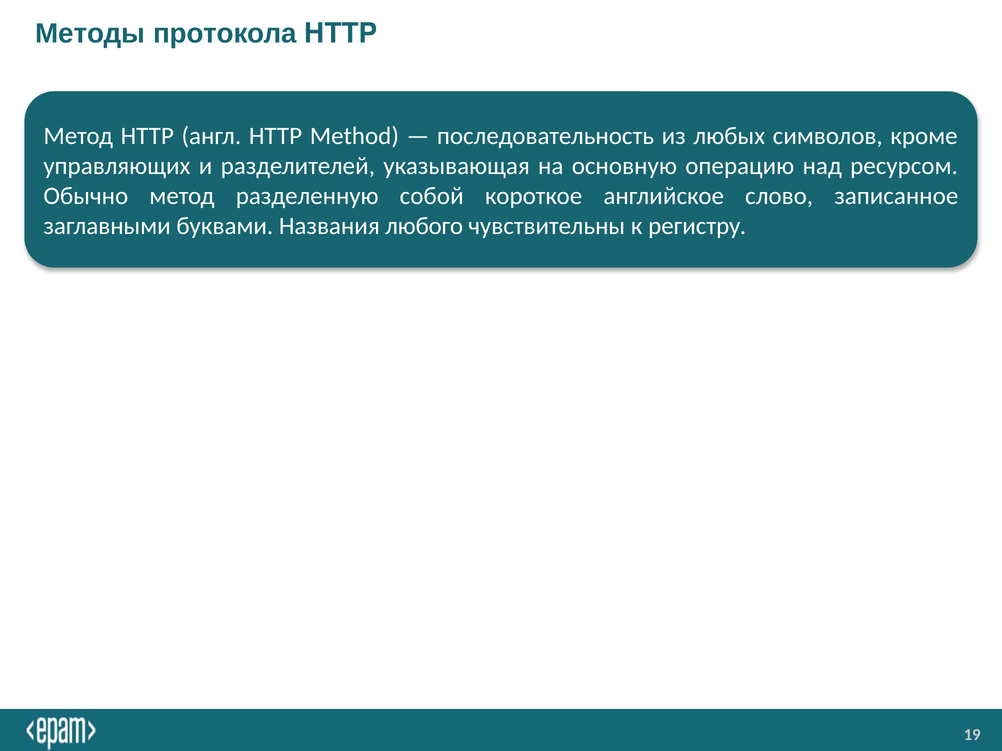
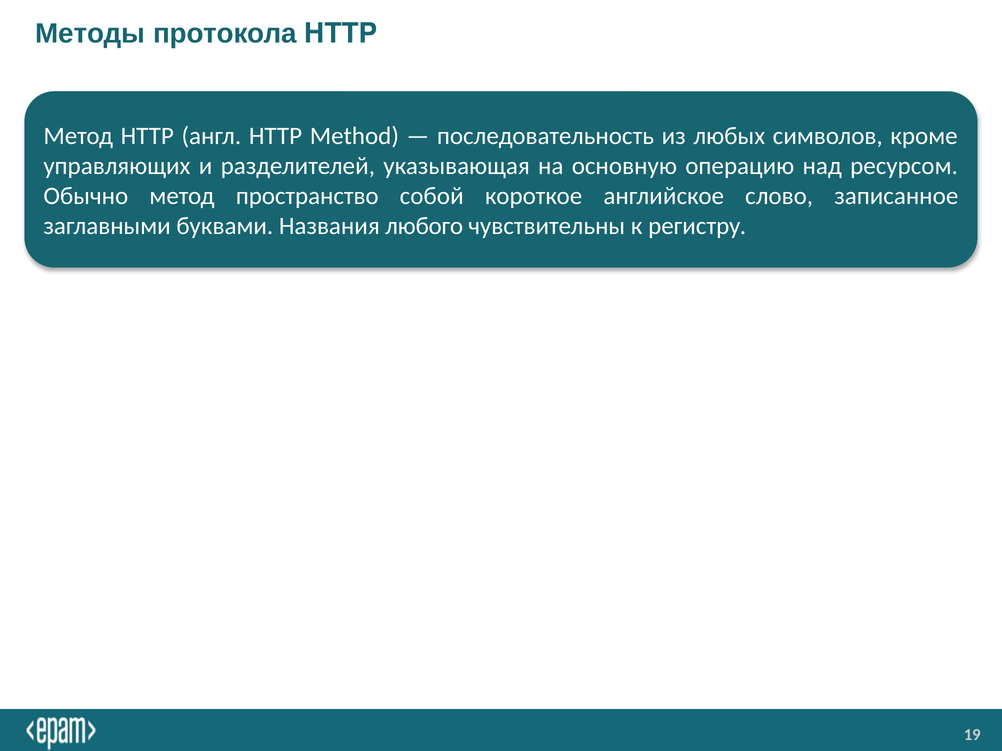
разделенную: разделенную -> пространство
